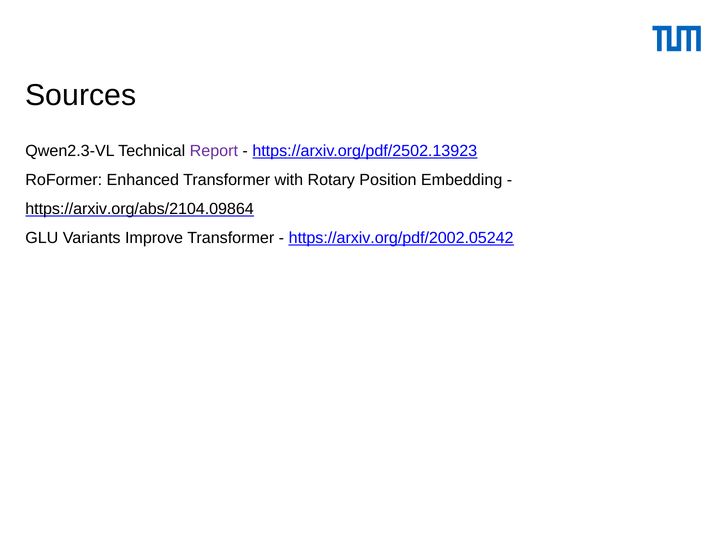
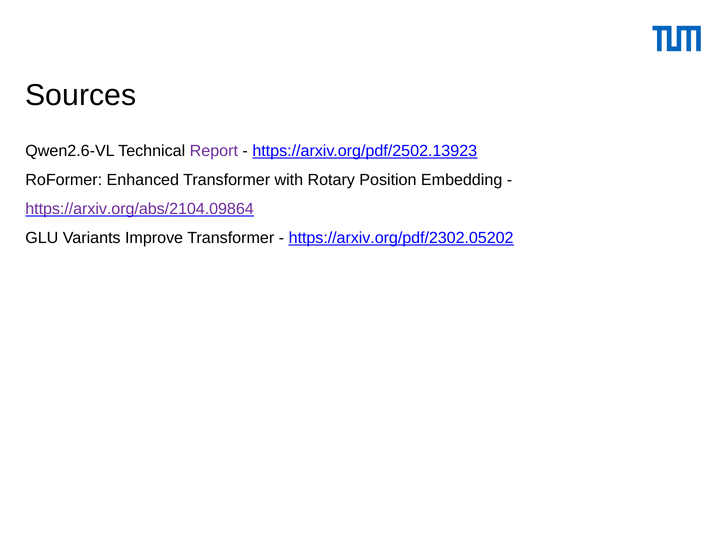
Qwen2.3-VL: Qwen2.3-VL -> Qwen2.6-VL
https://arxiv.org/abs/2104.09864 colour: black -> purple
https://arxiv.org/pdf/2002.05242: https://arxiv.org/pdf/2002.05242 -> https://arxiv.org/pdf/2302.05202
